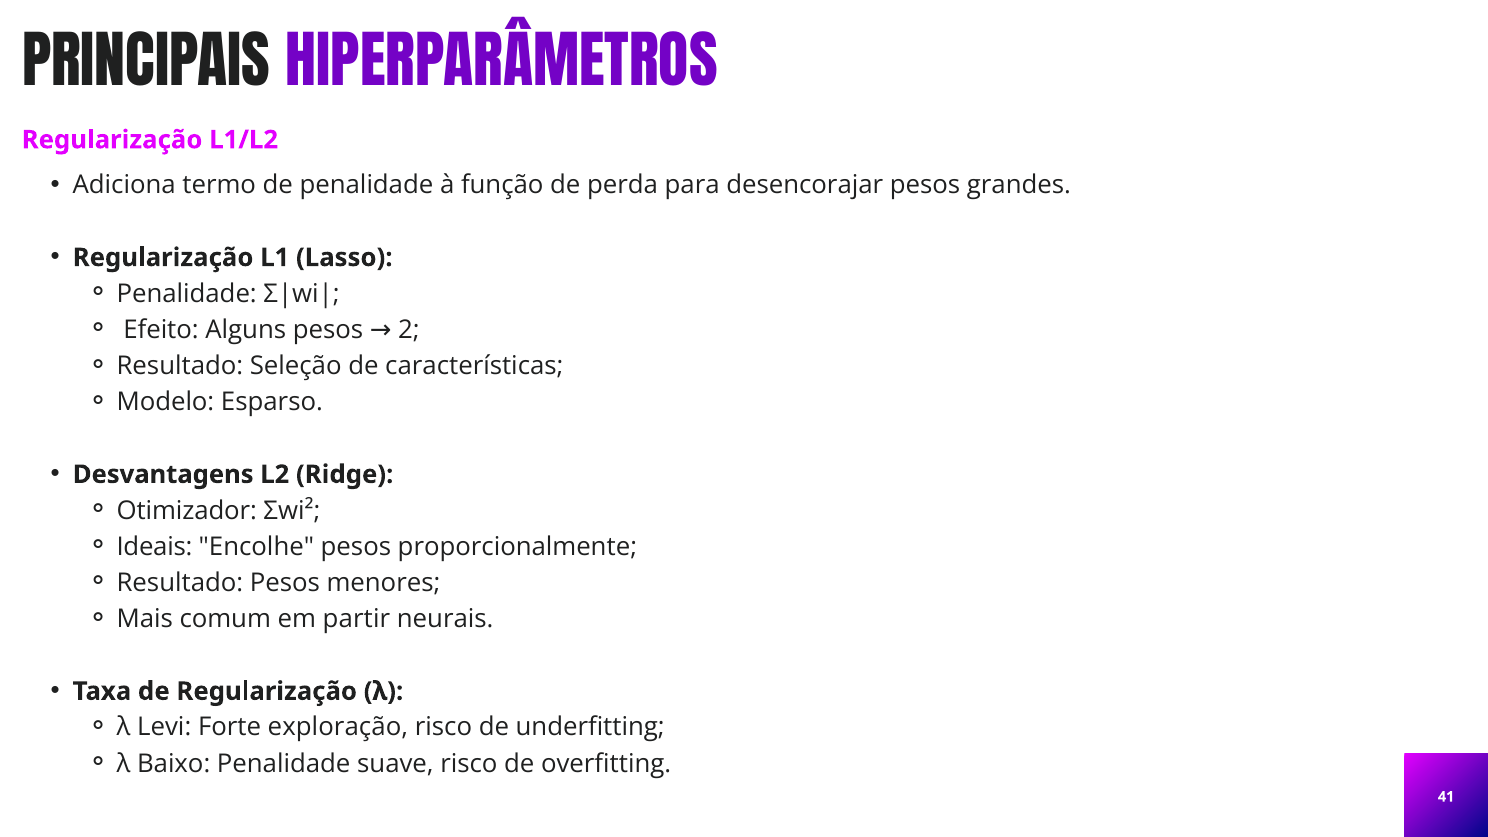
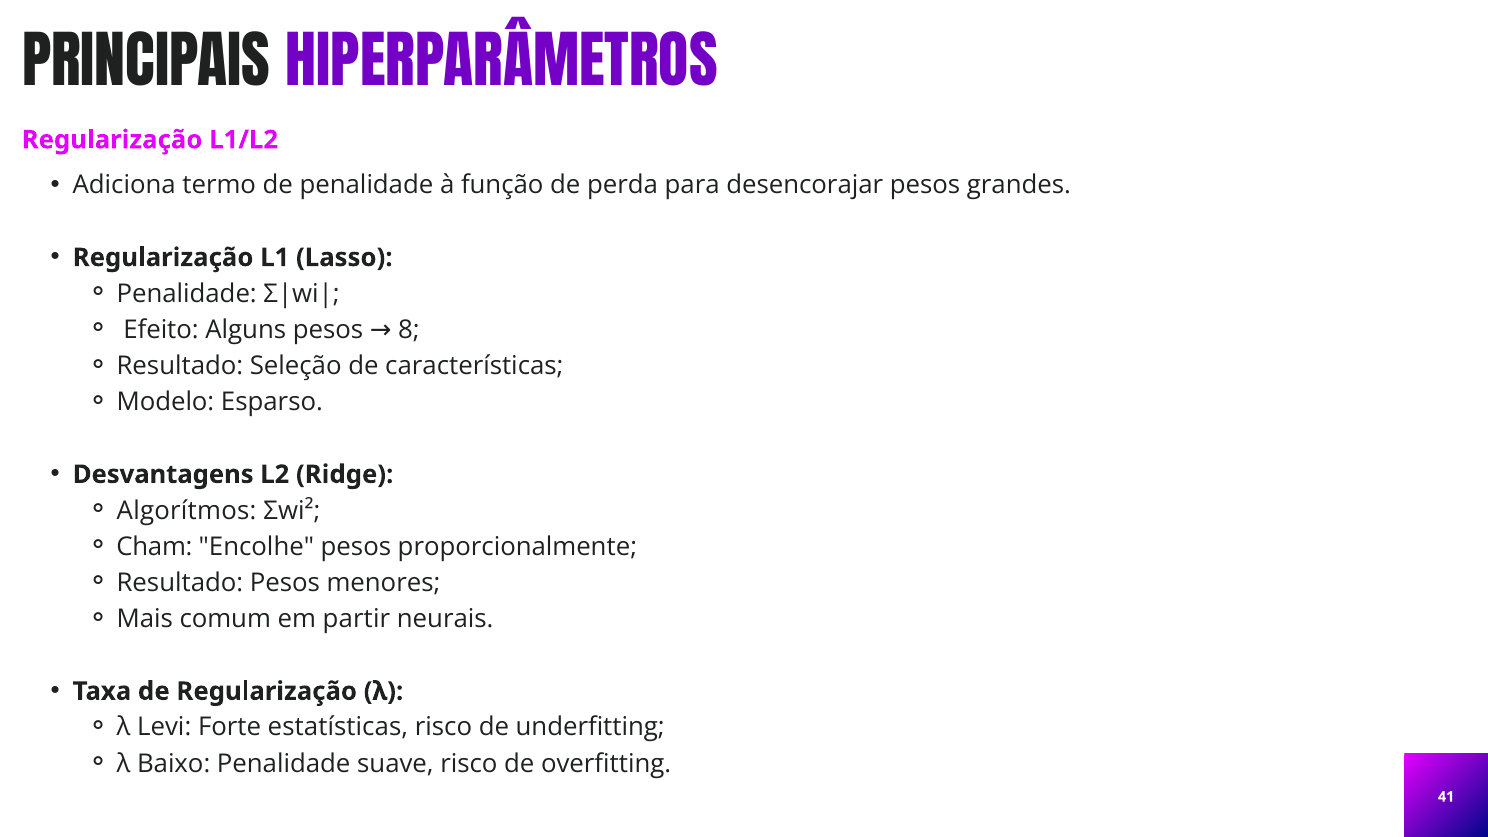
2: 2 -> 8
Otimizador: Otimizador -> Algorítmos
Ideais: Ideais -> Cham
exploração: exploração -> estatísticas
